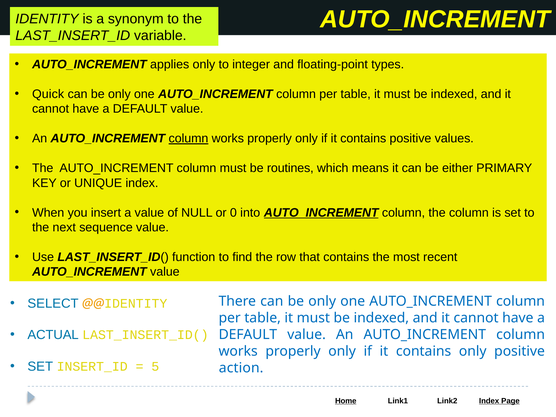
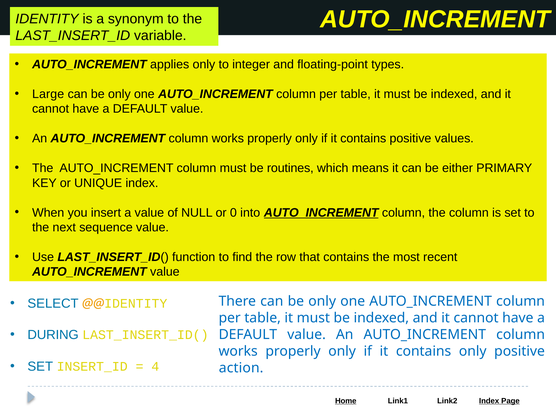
Quick: Quick -> Large
column at (188, 139) underline: present -> none
ACTUAL: ACTUAL -> DURING
5: 5 -> 4
